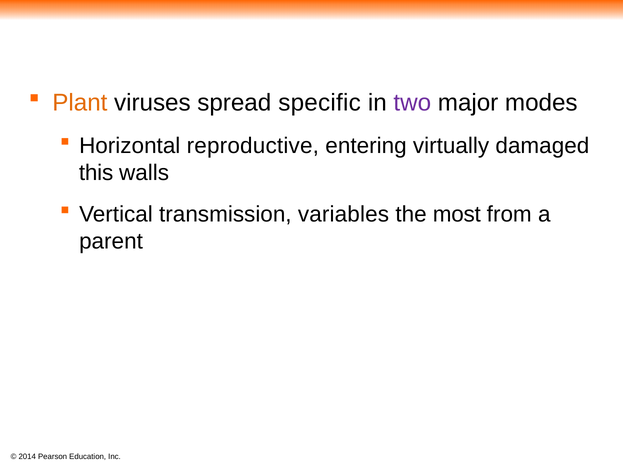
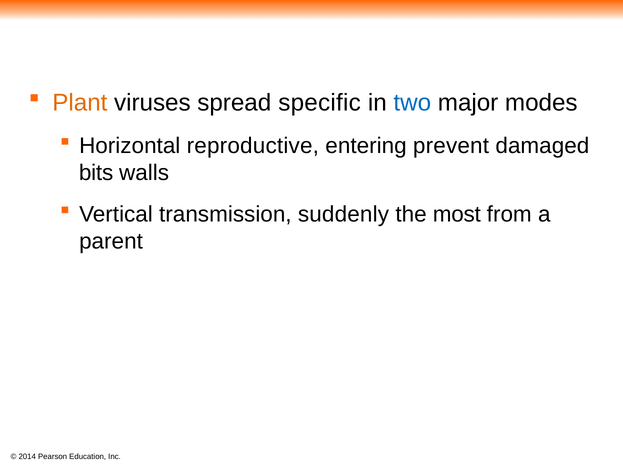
two colour: purple -> blue
virtually: virtually -> prevent
this: this -> bits
variables: variables -> suddenly
